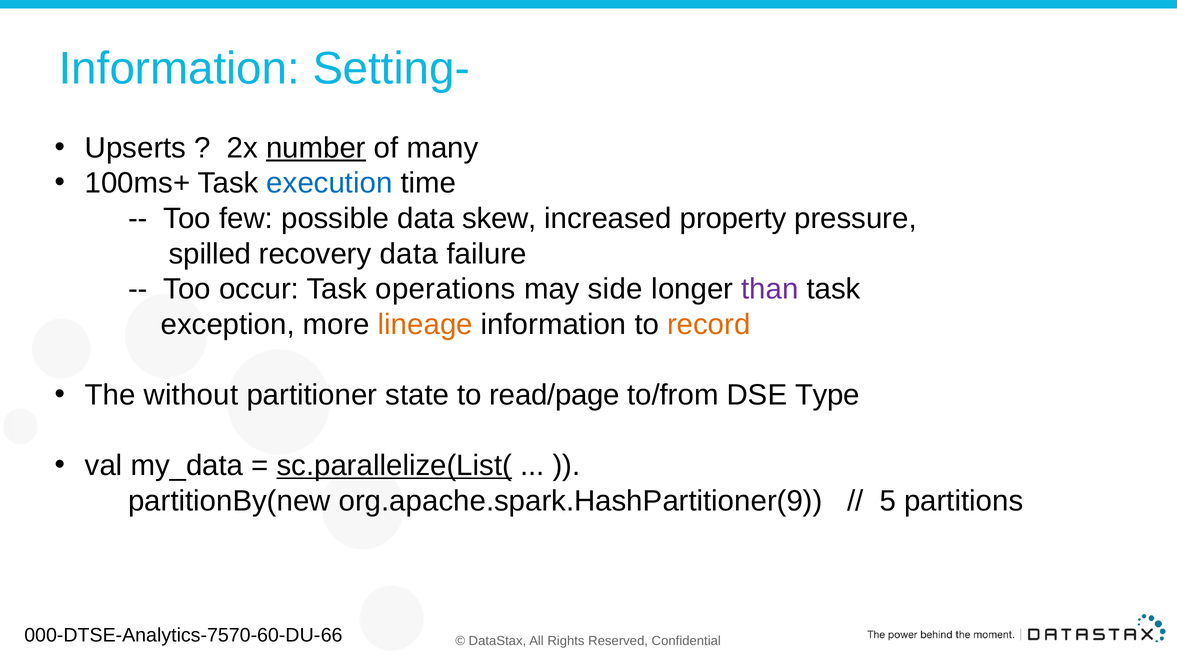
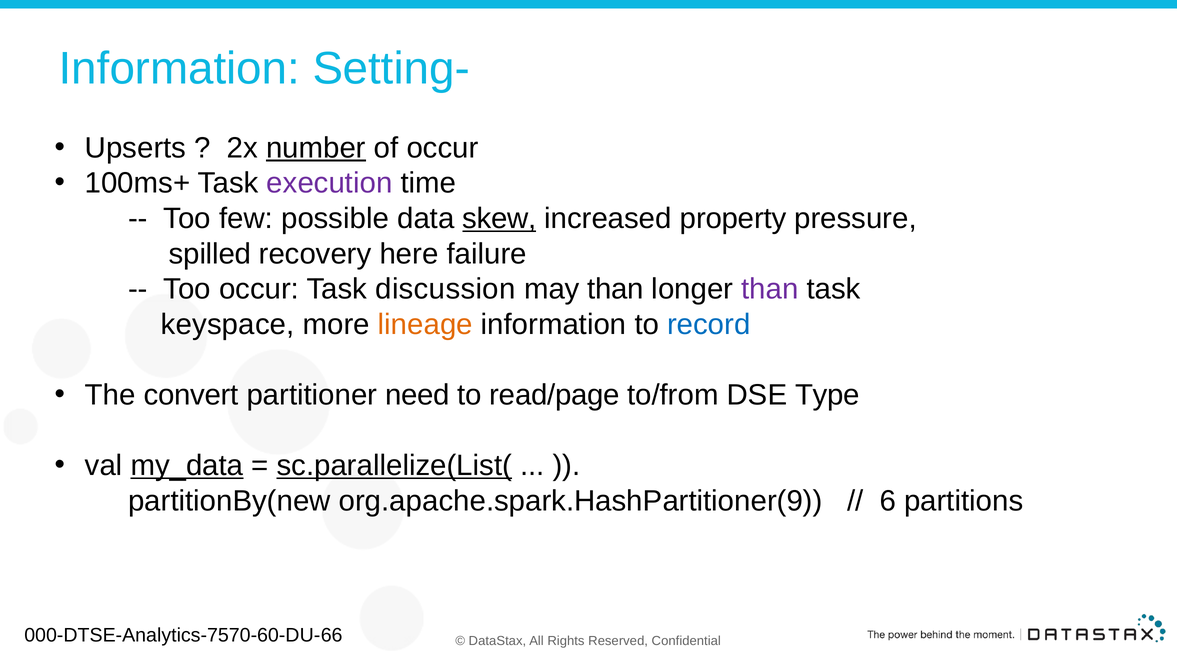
of many: many -> occur
execution colour: blue -> purple
skew underline: none -> present
recovery data: data -> here
operations: operations -> discussion
may side: side -> than
exception: exception -> keyspace
record colour: orange -> blue
without: without -> convert
state: state -> need
my_data underline: none -> present
5: 5 -> 6
